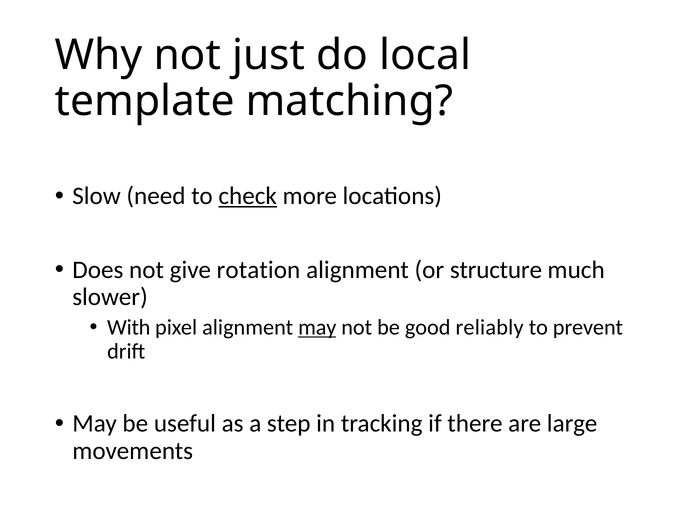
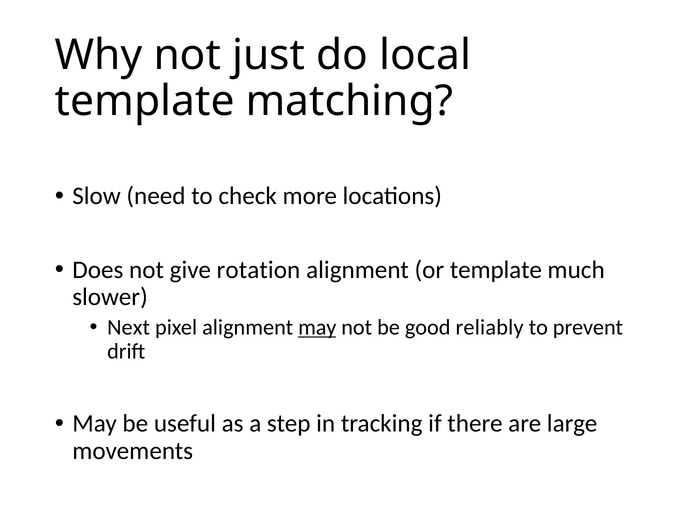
check underline: present -> none
or structure: structure -> template
With: With -> Next
